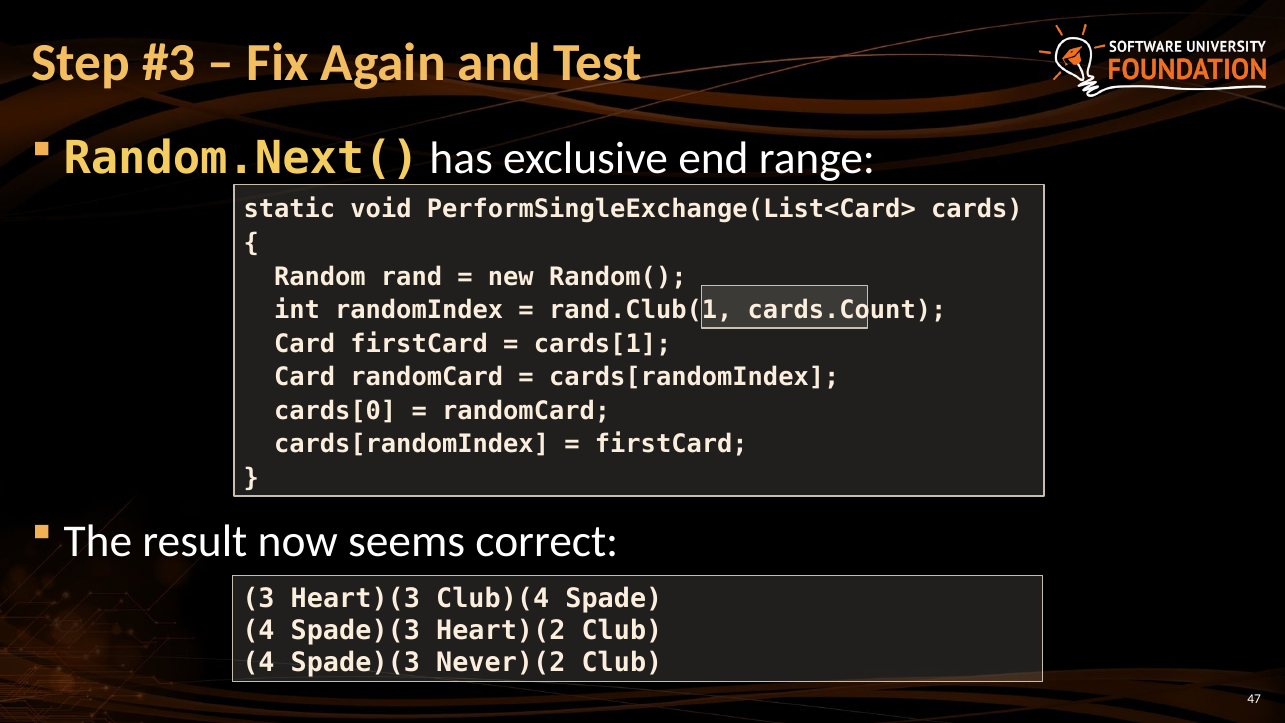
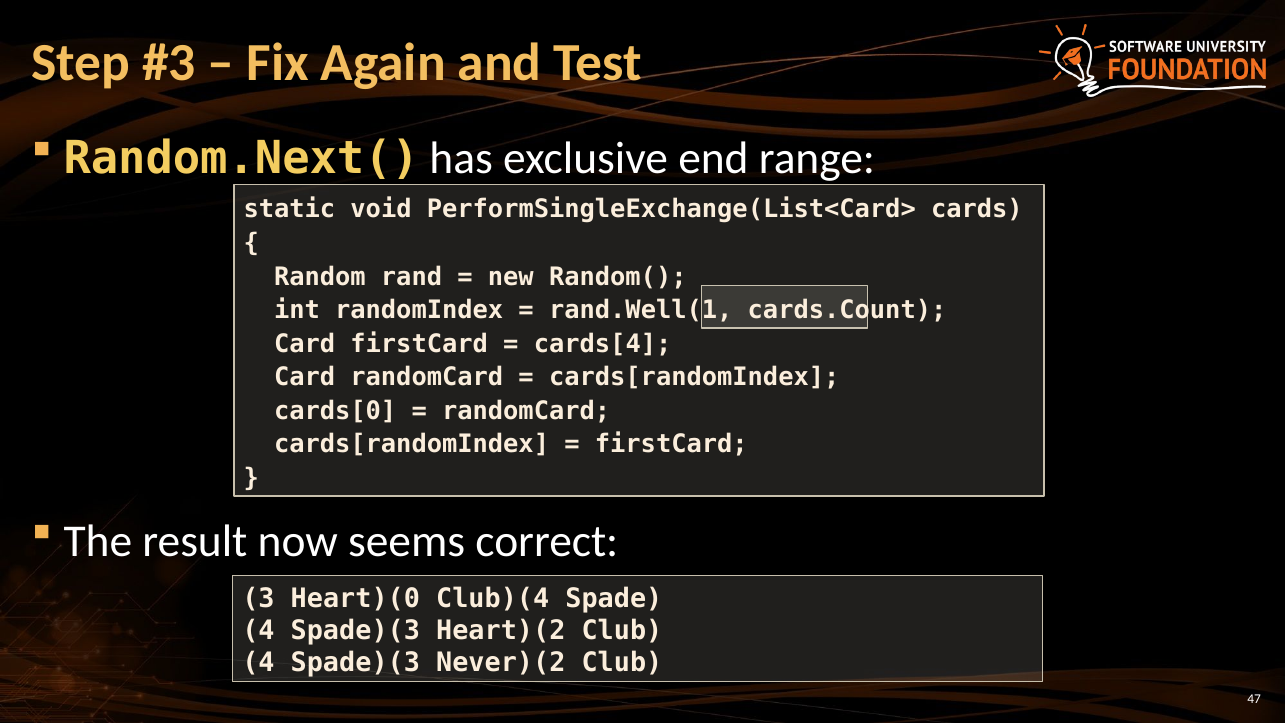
rand.Club(1: rand.Club(1 -> rand.Well(1
cards[1: cards[1 -> cards[4
Heart)(3: Heart)(3 -> Heart)(0
